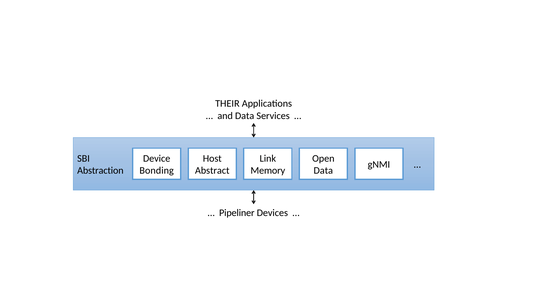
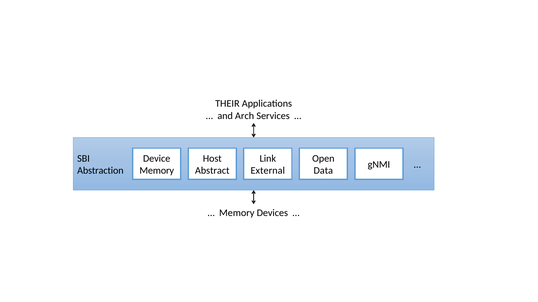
and Data: Data -> Arch
Bonding at (157, 171): Bonding -> Memory
Memory: Memory -> External
Pipeliner at (237, 213): Pipeliner -> Memory
